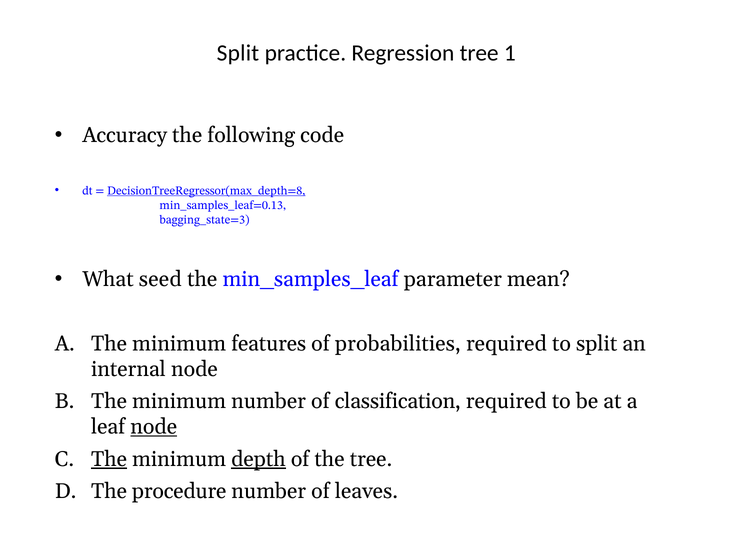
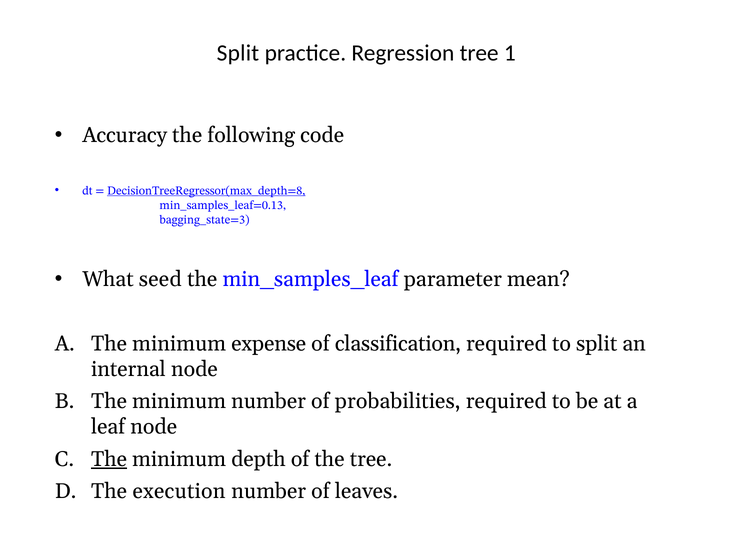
features: features -> expense
probabilities: probabilities -> classification
classification: classification -> probabilities
node at (154, 427) underline: present -> none
depth underline: present -> none
procedure: procedure -> execution
